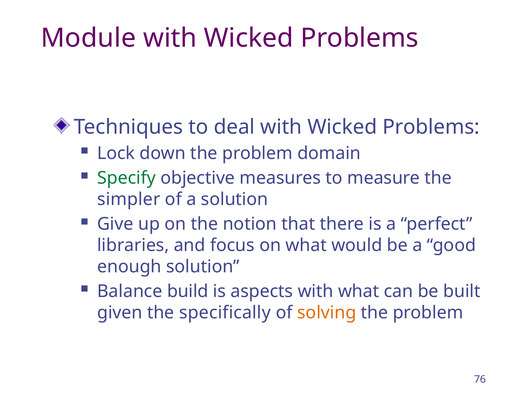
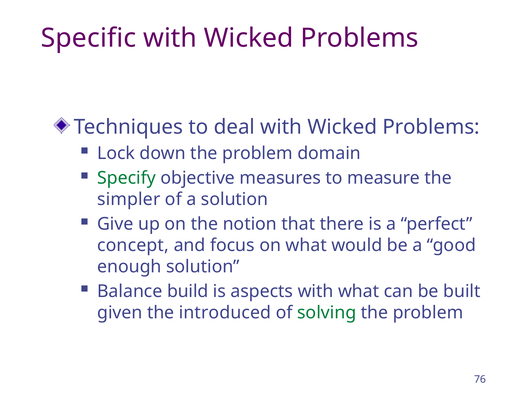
Module: Module -> Specific
libraries: libraries -> concept
specifically: specifically -> introduced
solving colour: orange -> green
